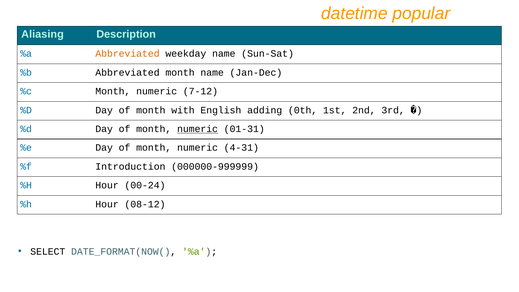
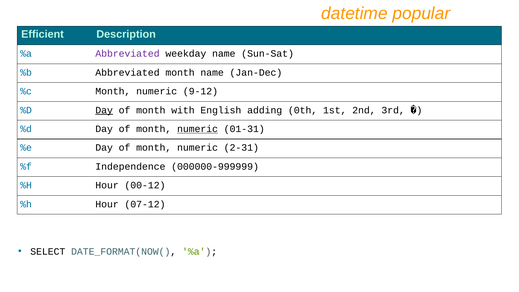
Aliasing: Aliasing -> Efficient
Abbreviated at (127, 54) colour: orange -> purple
7-12: 7-12 -> 9-12
Day at (104, 110) underline: none -> present
4-31: 4-31 -> 2-31
Introduction: Introduction -> Independence
00-24: 00-24 -> 00-12
08-12: 08-12 -> 07-12
